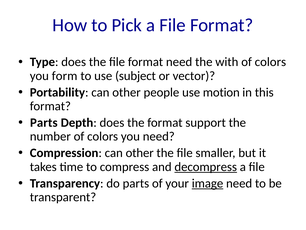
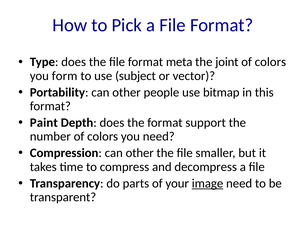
format need: need -> meta
with: with -> joint
motion: motion -> bitmap
Parts at (44, 122): Parts -> Paint
decompress underline: present -> none
